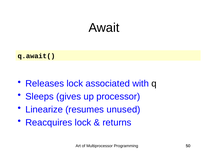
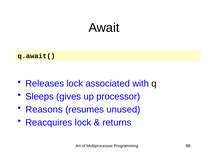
Linearize: Linearize -> Reasons
